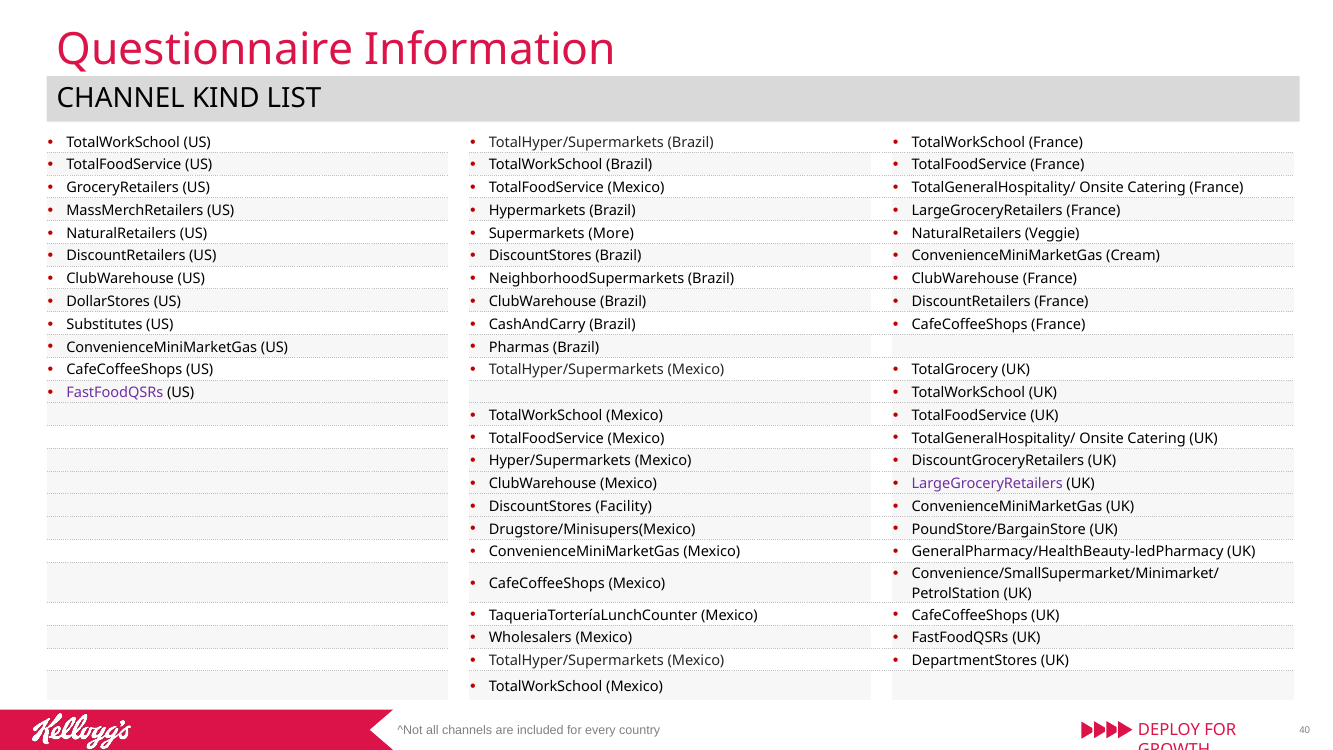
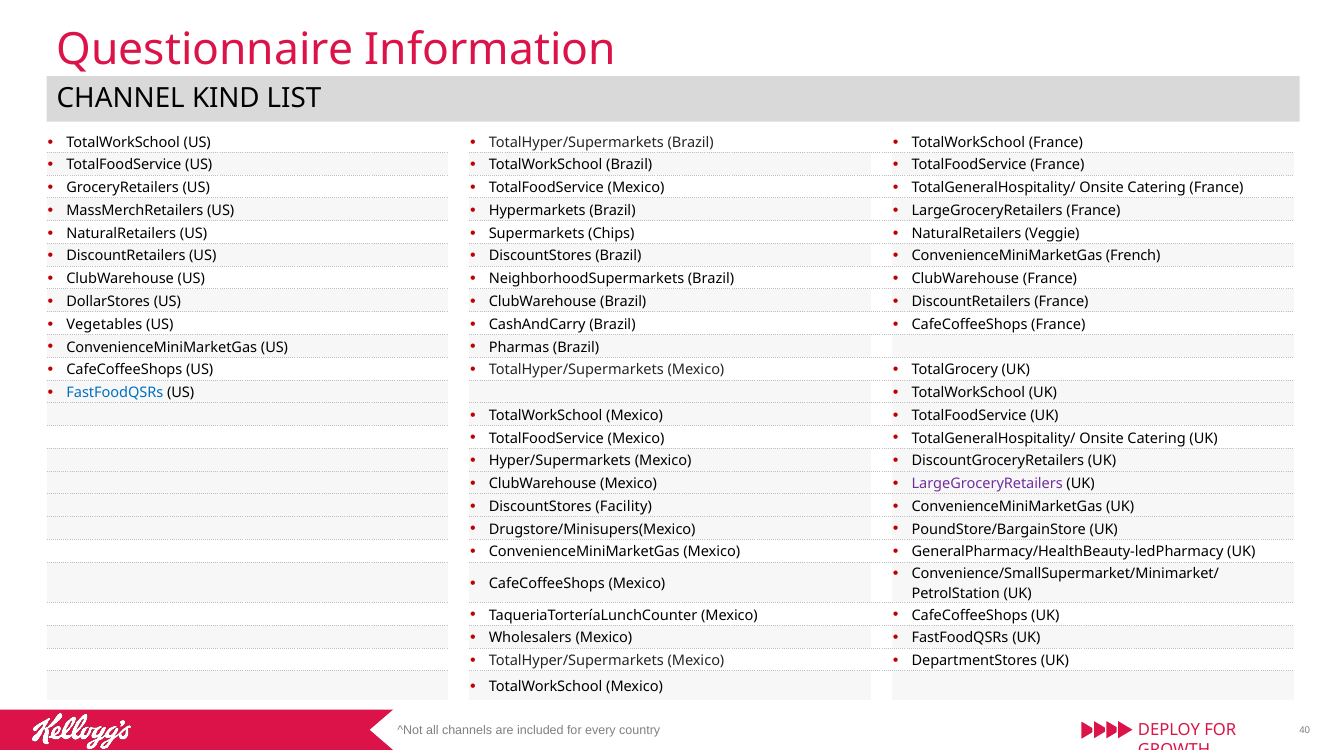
More: More -> Chips
Cream: Cream -> French
Substitutes: Substitutes -> Vegetables
FastFoodQSRs at (115, 393) colour: purple -> blue
